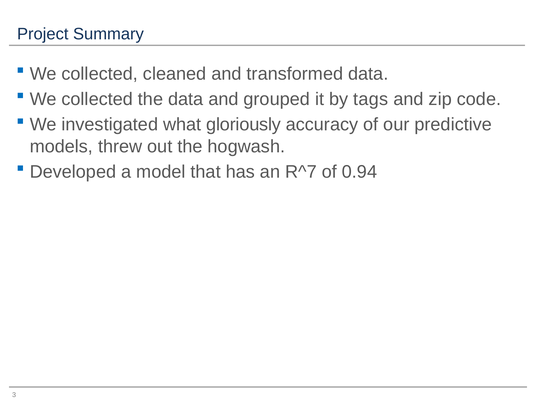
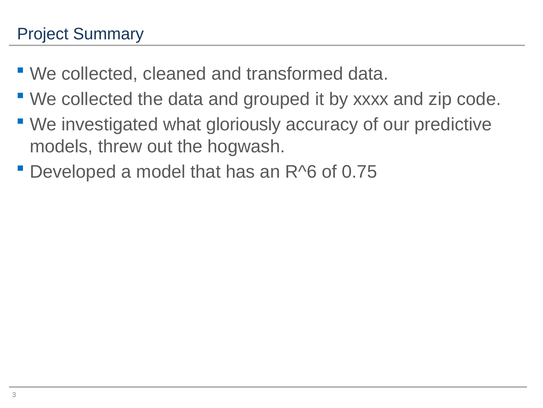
tags: tags -> xxxx
R^7: R^7 -> R^6
0.94: 0.94 -> 0.75
